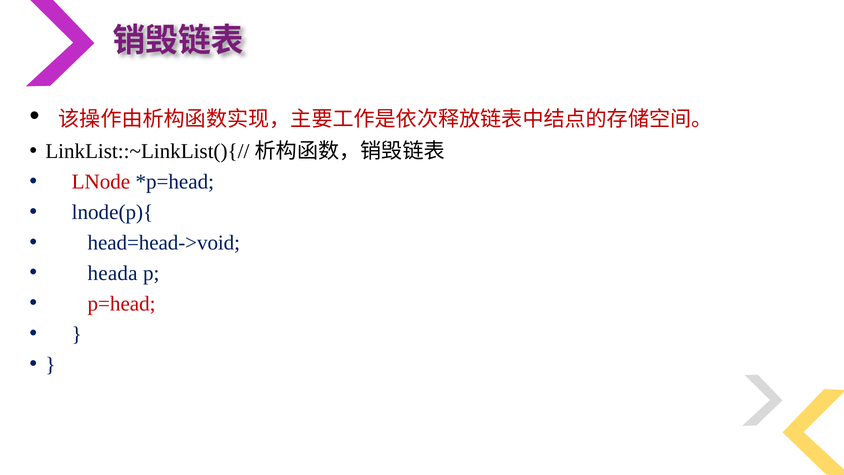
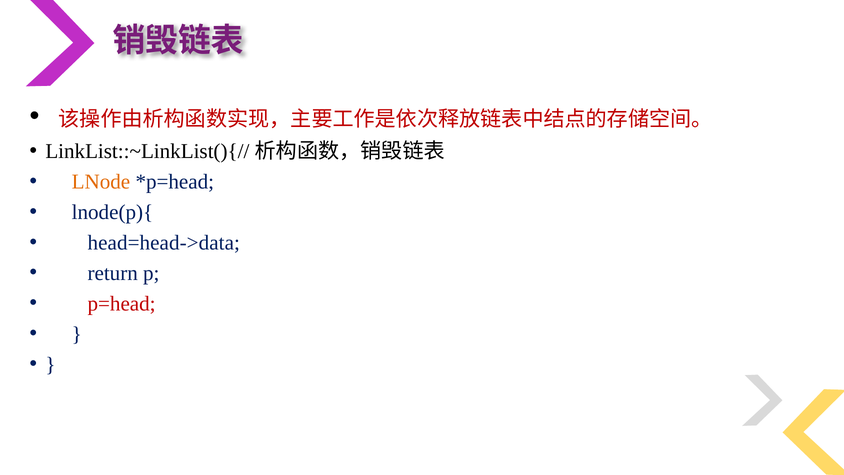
LNode colour: red -> orange
head=head->void: head=head->void -> head=head->data
heada: heada -> return
